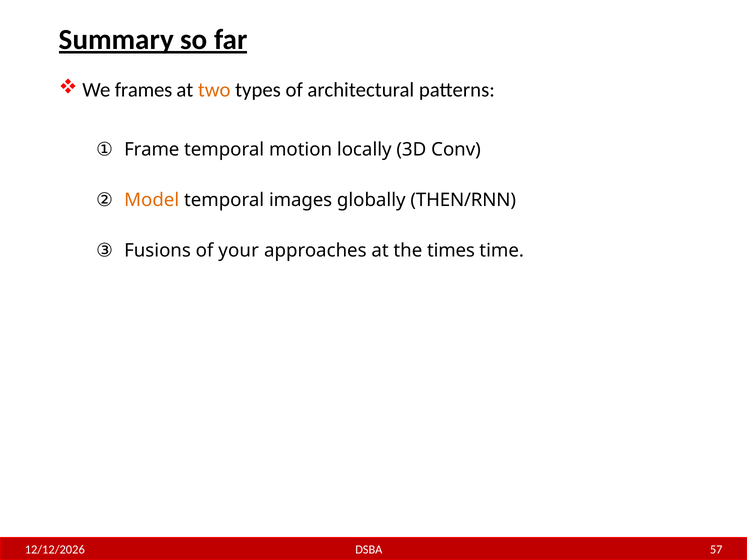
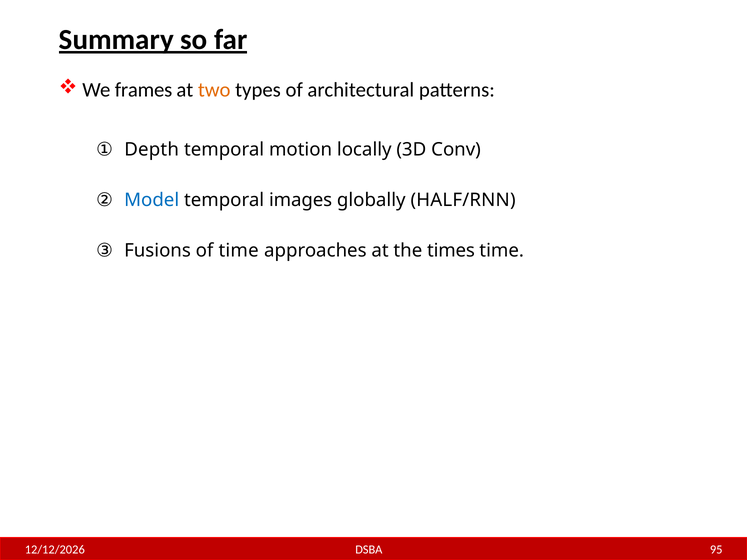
Frame: Frame -> Depth
Model colour: orange -> blue
THEN/RNN: THEN/RNN -> HALF/RNN
of your: your -> time
57: 57 -> 95
